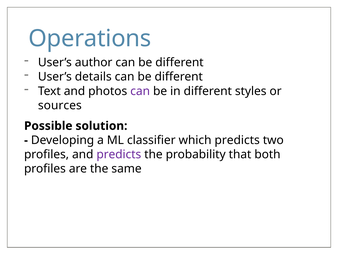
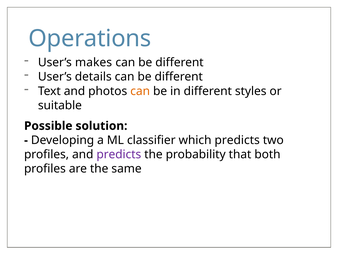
author: author -> makes
can at (140, 91) colour: purple -> orange
sources: sources -> suitable
